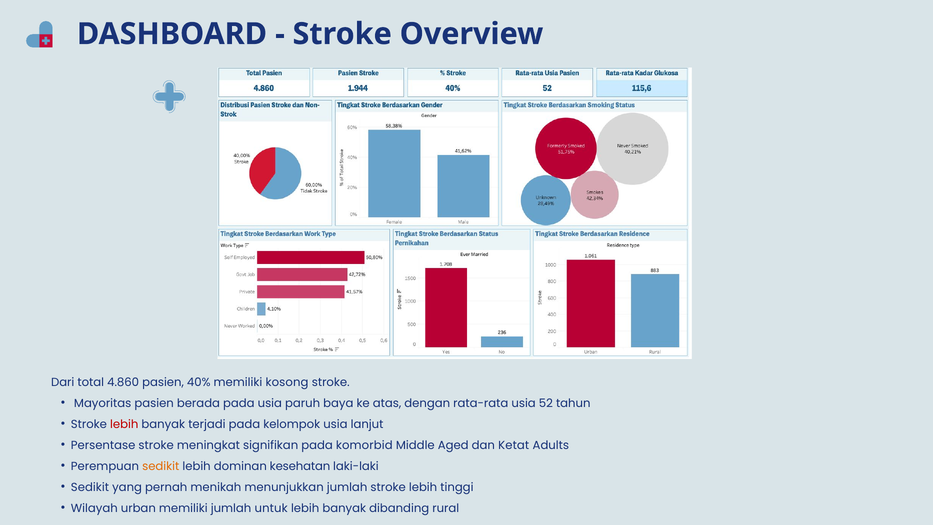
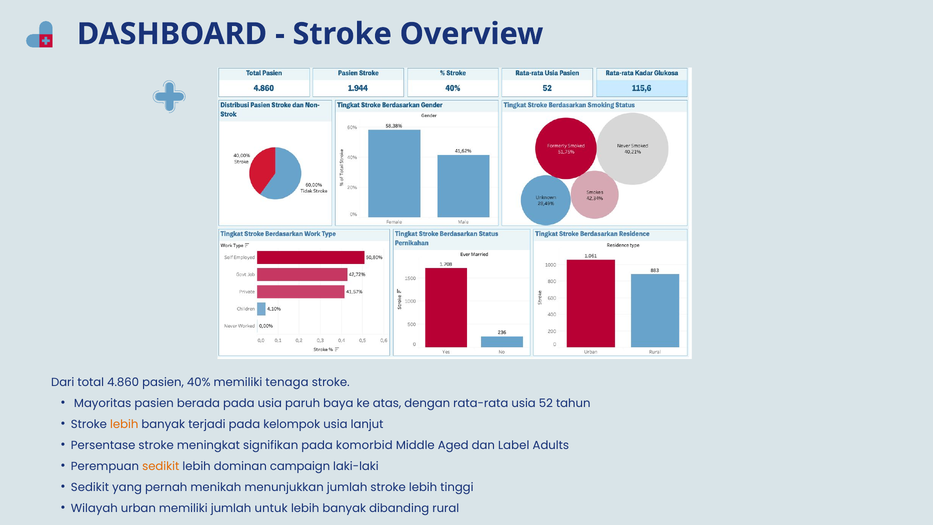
kosong: kosong -> tenaga
lebih at (124, 424) colour: red -> orange
Ketat: Ketat -> Label
kesehatan: kesehatan -> campaign
